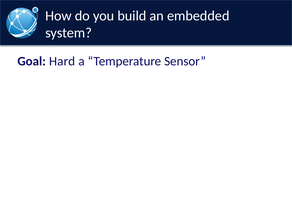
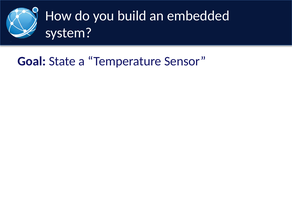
Hard: Hard -> State
